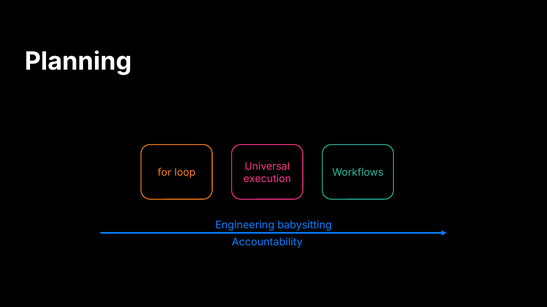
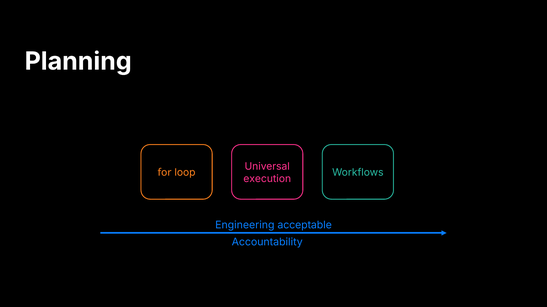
babysitting: babysitting -> acceptable
